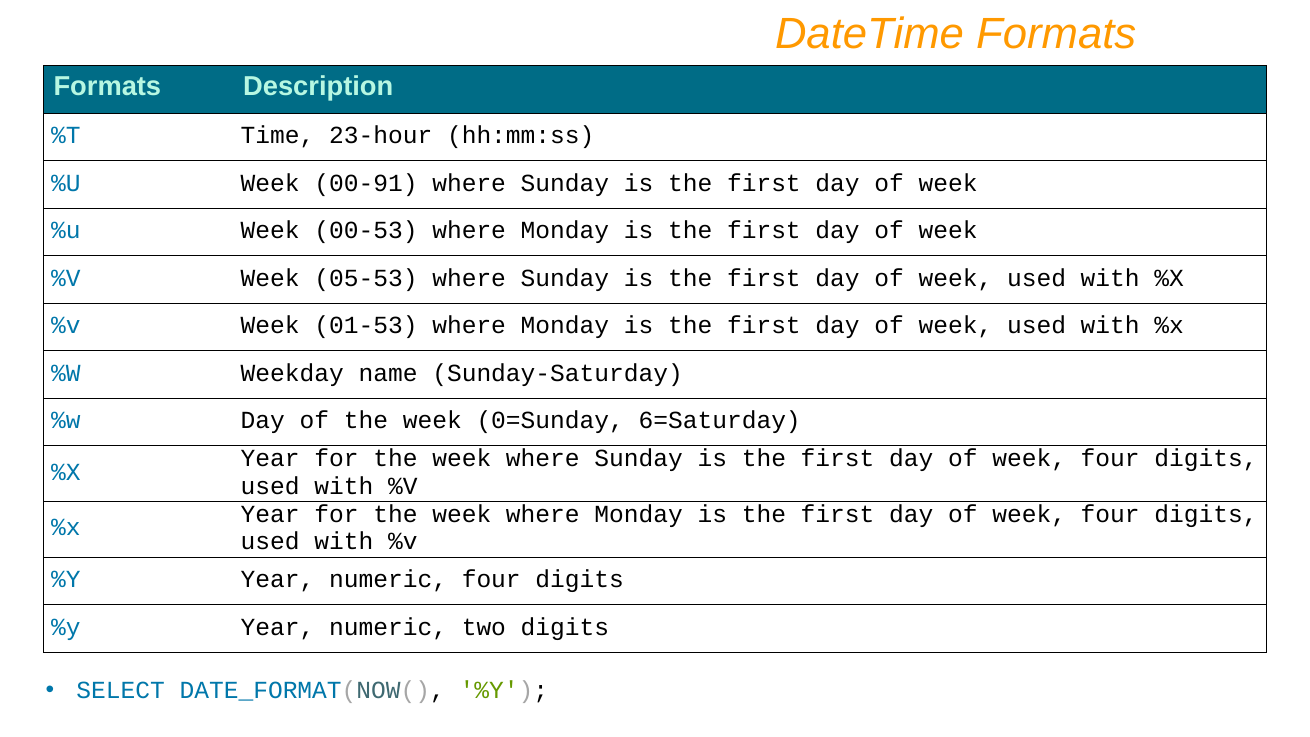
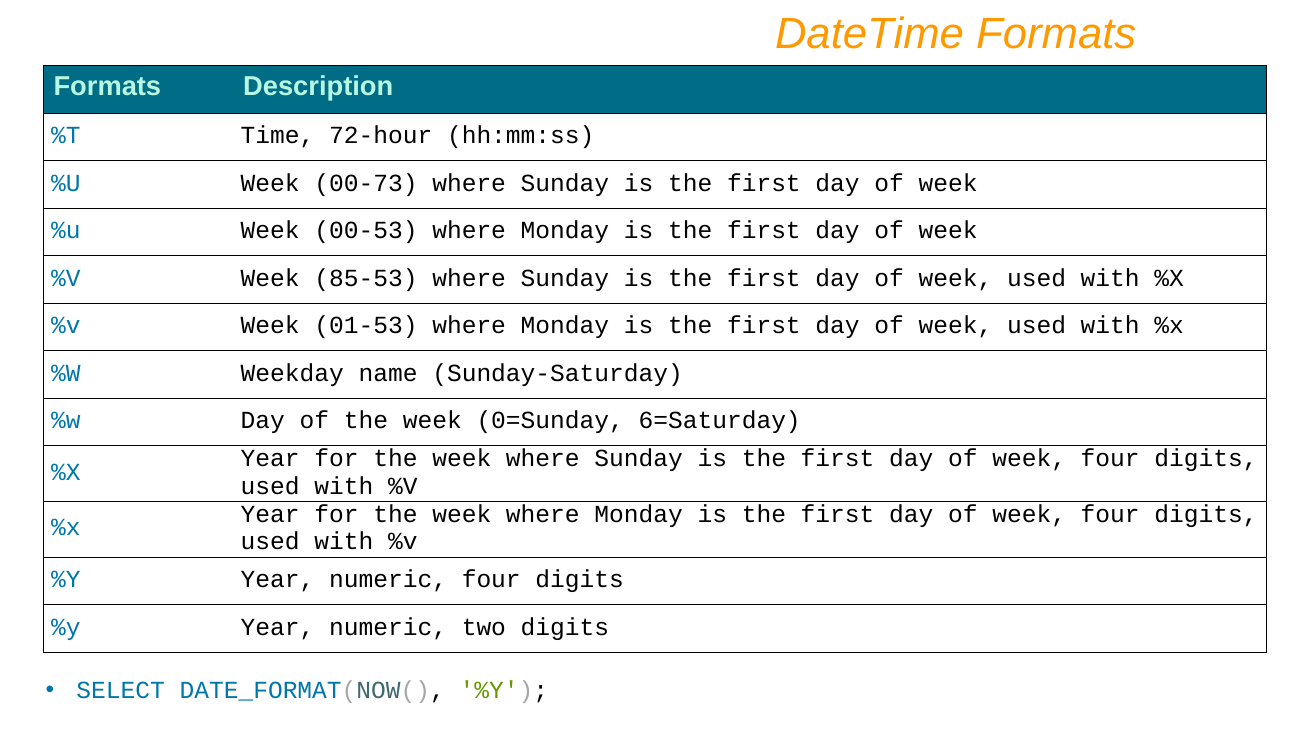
23-hour: 23-hour -> 72-hour
00-91: 00-91 -> 00-73
05-53: 05-53 -> 85-53
